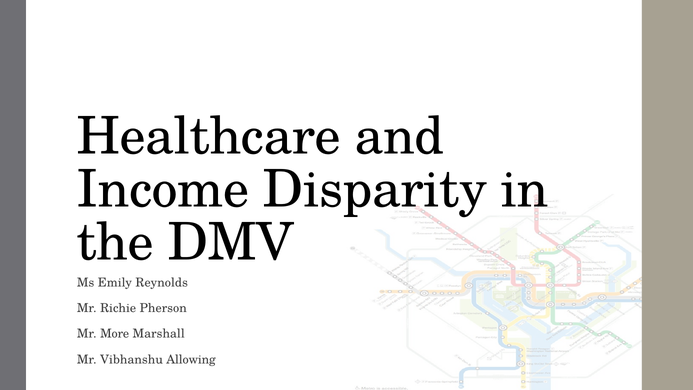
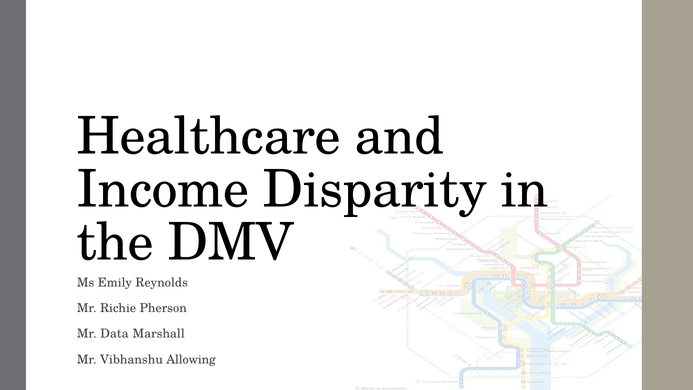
More: More -> Data
